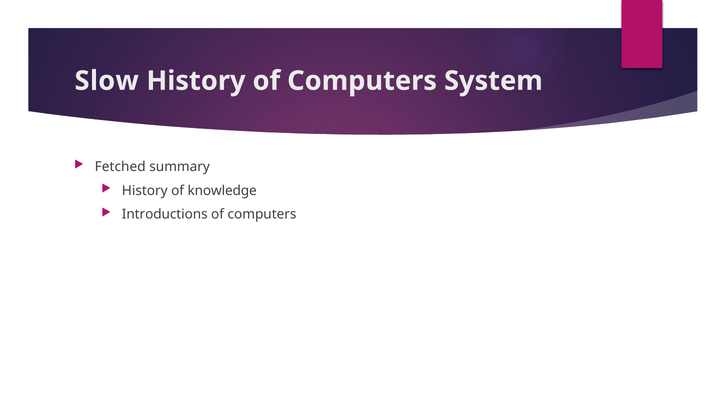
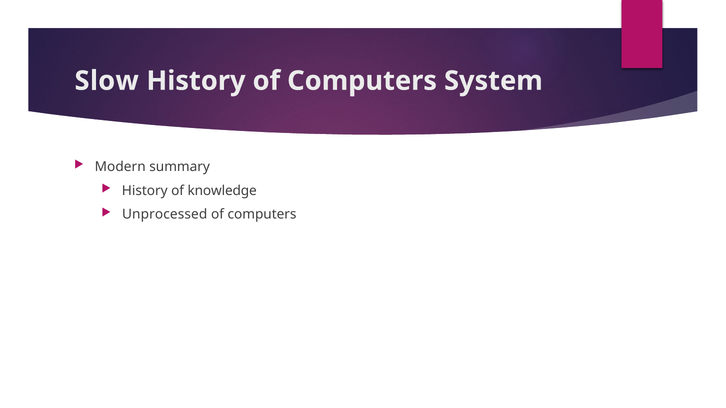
Fetched: Fetched -> Modern
Introductions: Introductions -> Unprocessed
